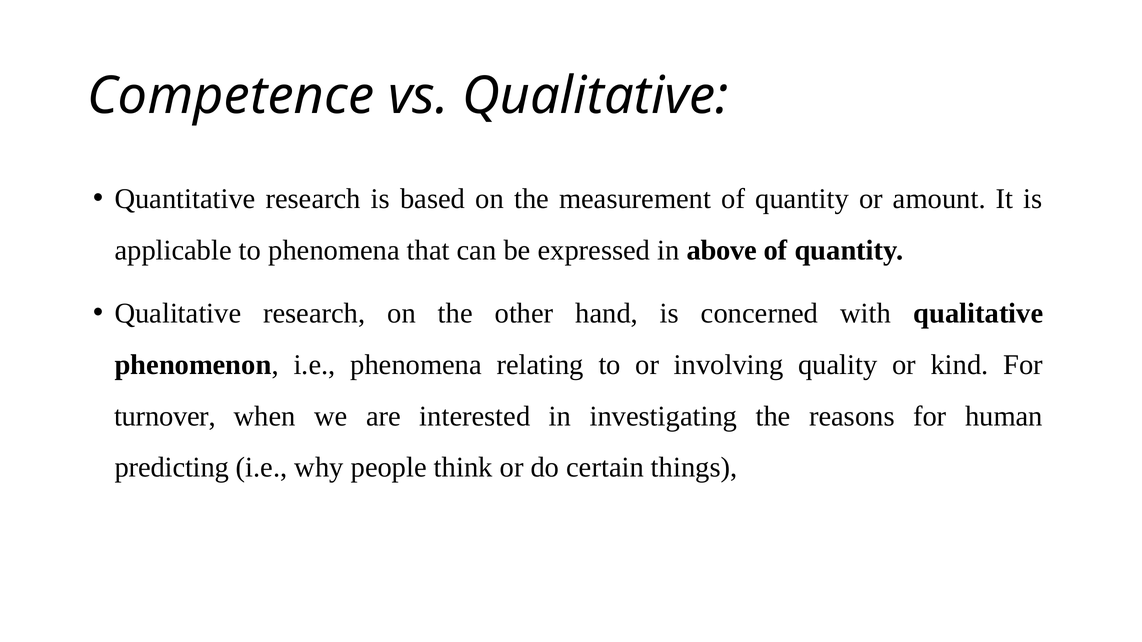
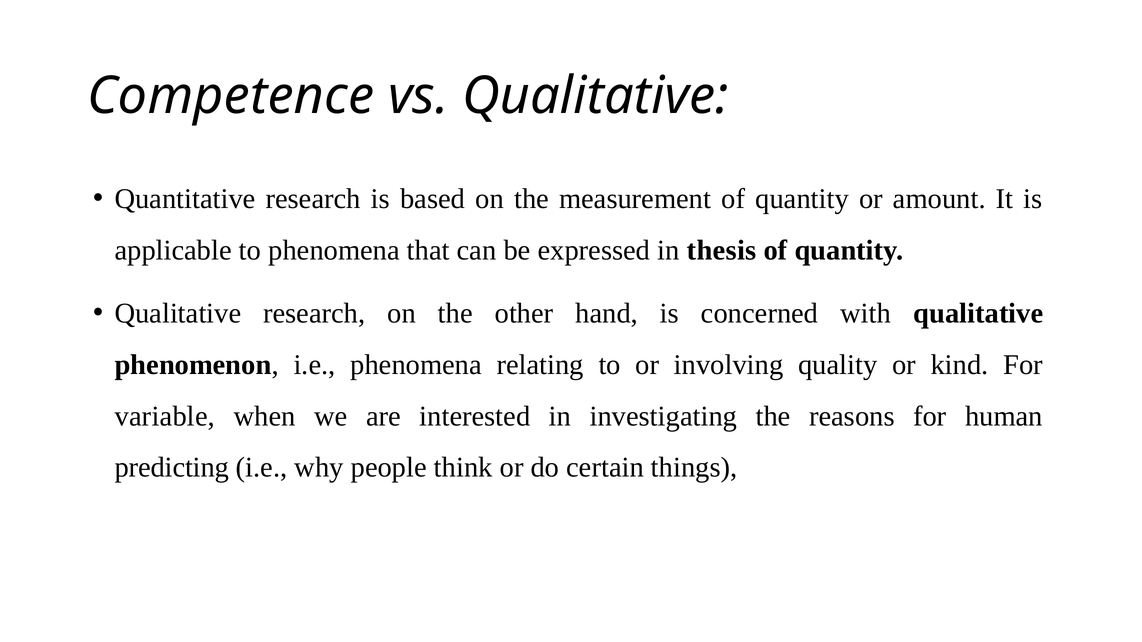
above: above -> thesis
turnover: turnover -> variable
